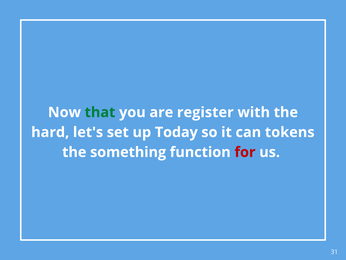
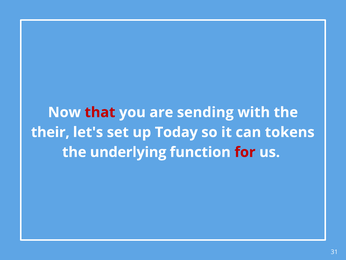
that colour: green -> red
register: register -> sending
hard: hard -> their
something: something -> underlying
